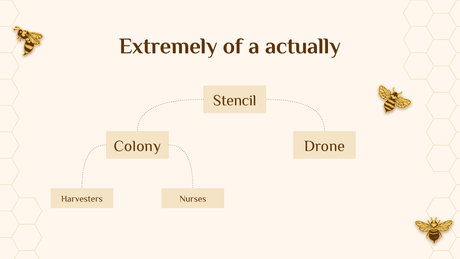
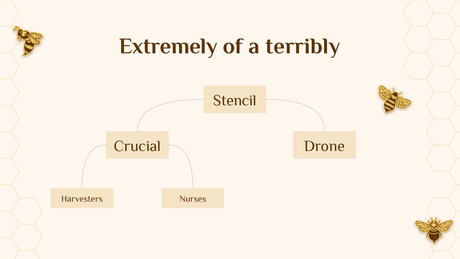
actually: actually -> terribly
Colony: Colony -> Crucial
